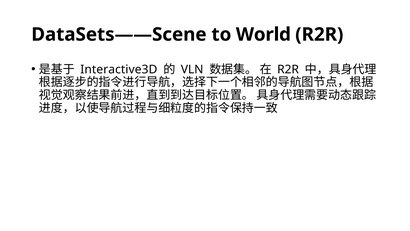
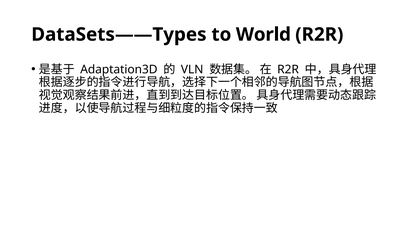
DataSets——Scene: DataSets——Scene -> DataSets——Types
Interactive3D: Interactive3D -> Adaptation3D
